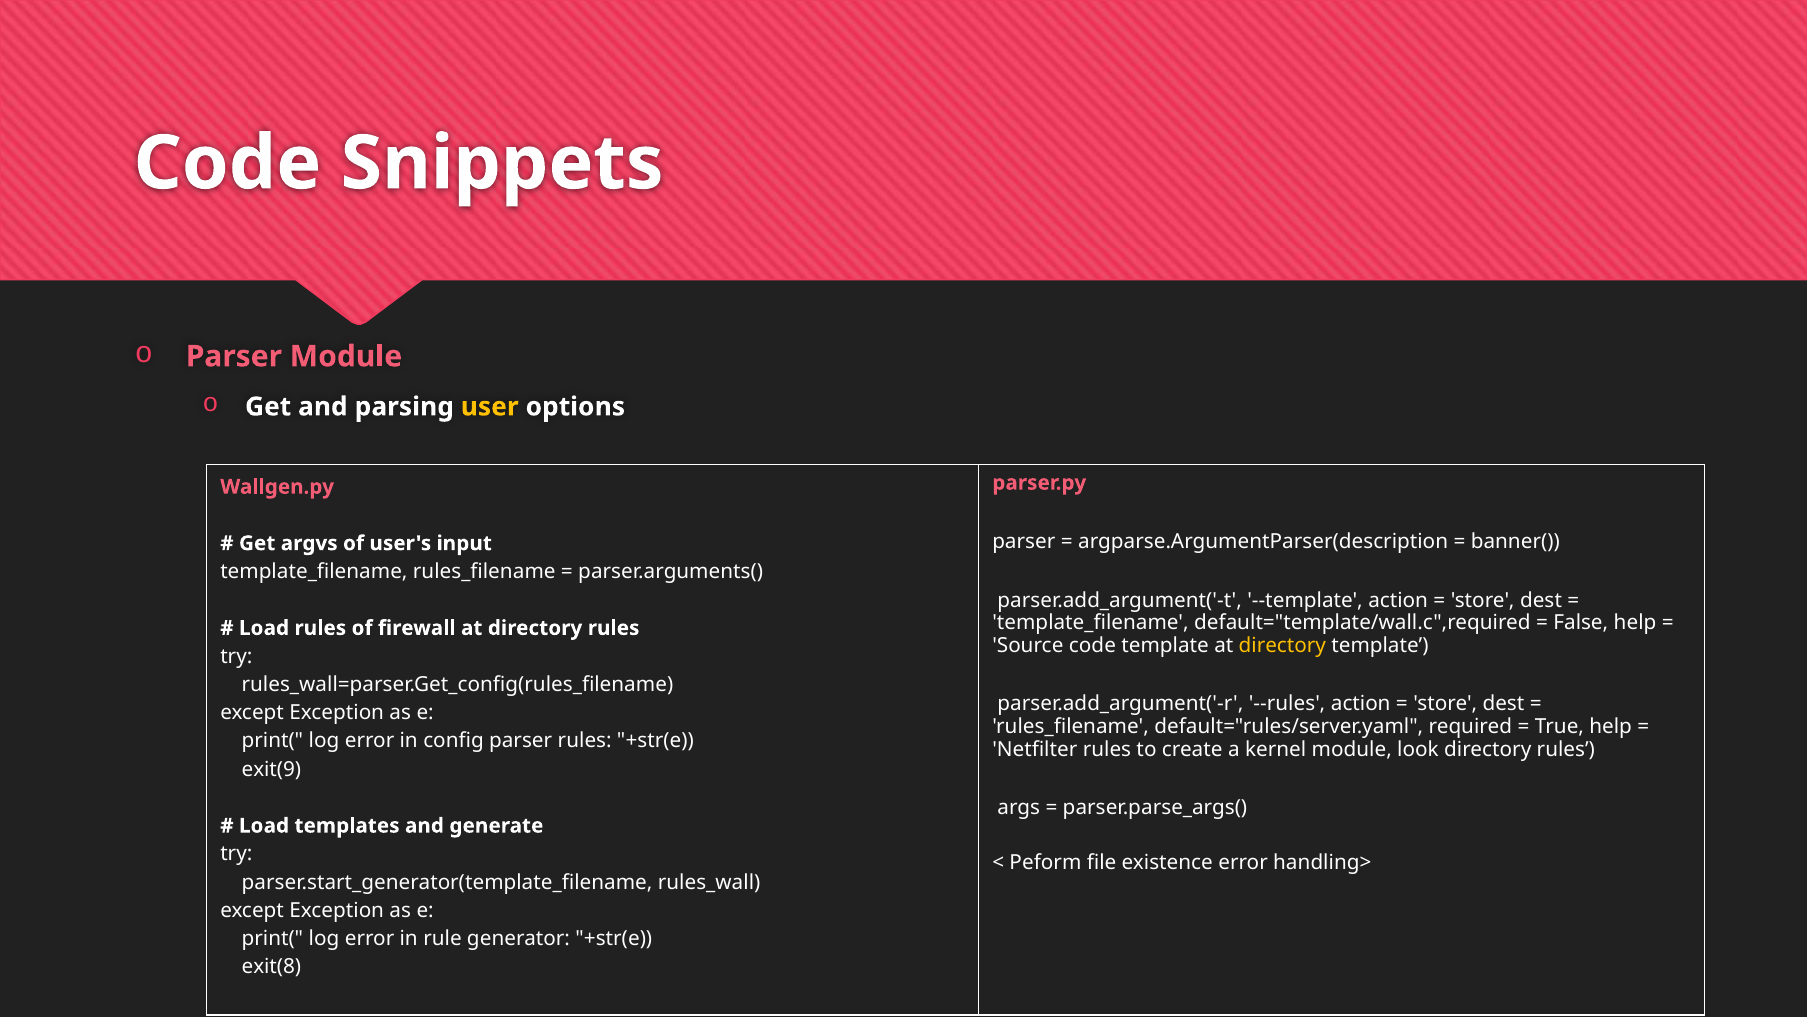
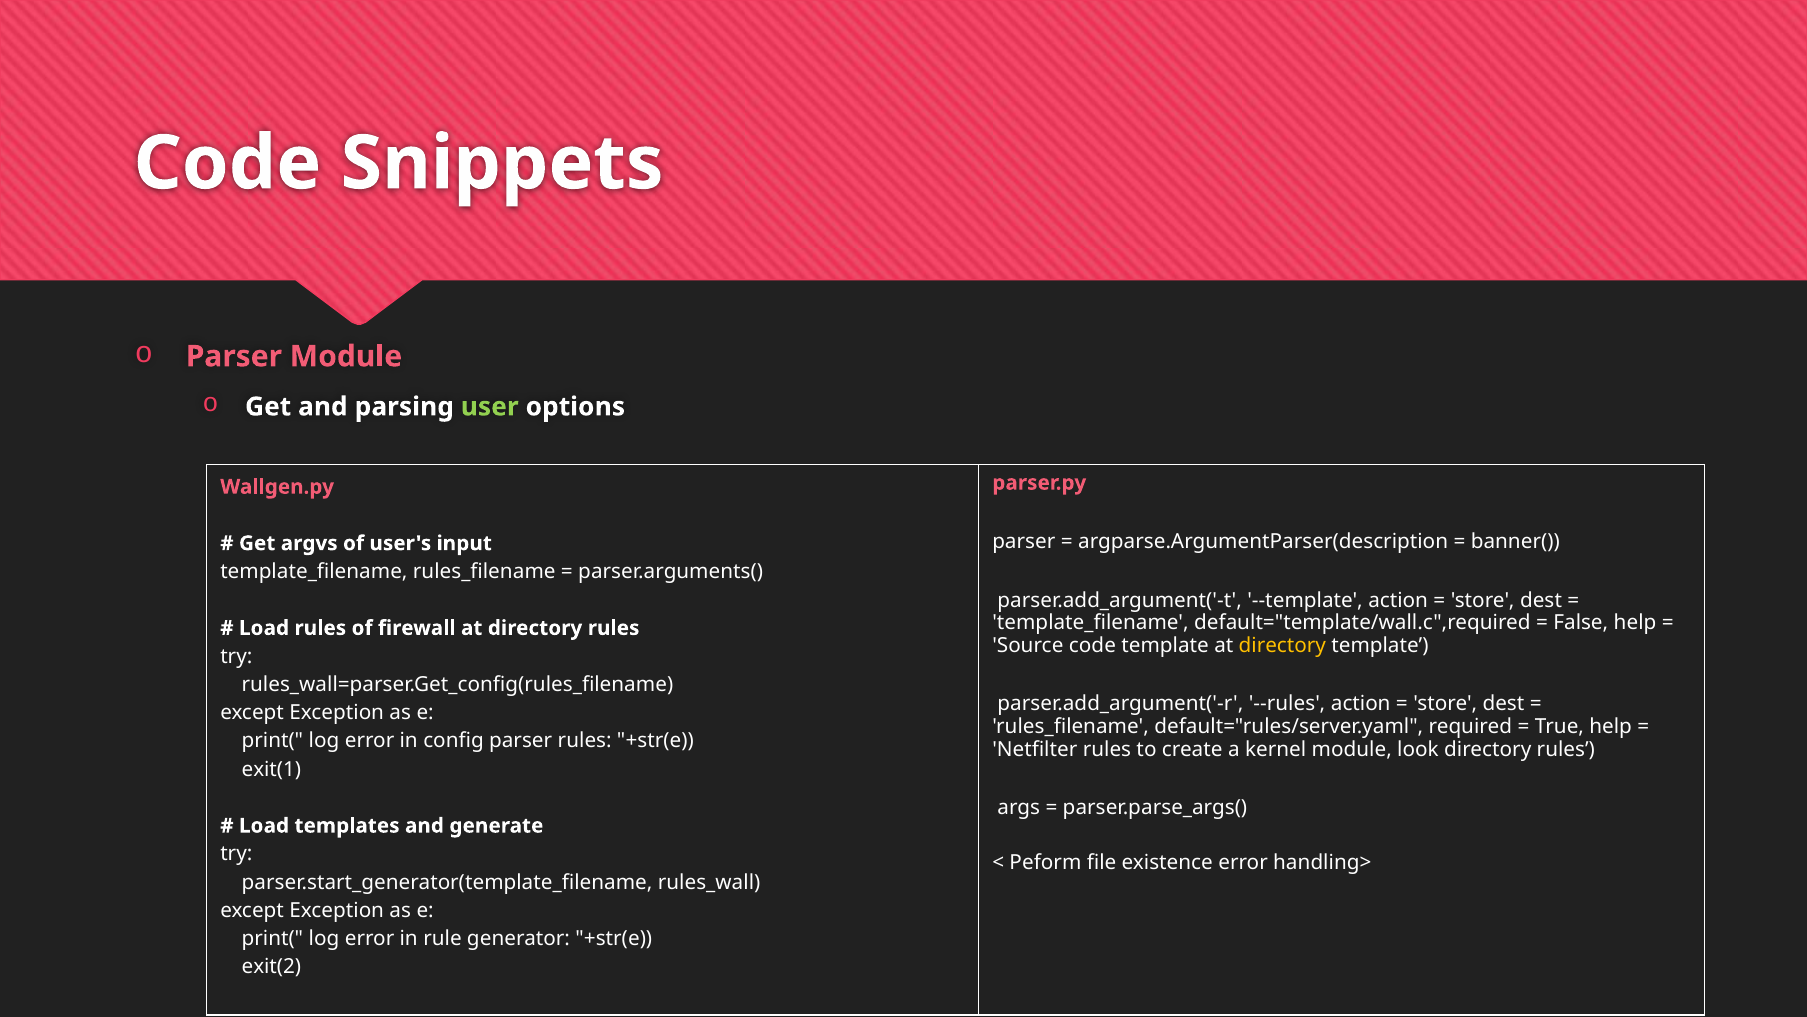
user colour: yellow -> light green
exit(9: exit(9 -> exit(1
exit(8: exit(8 -> exit(2
